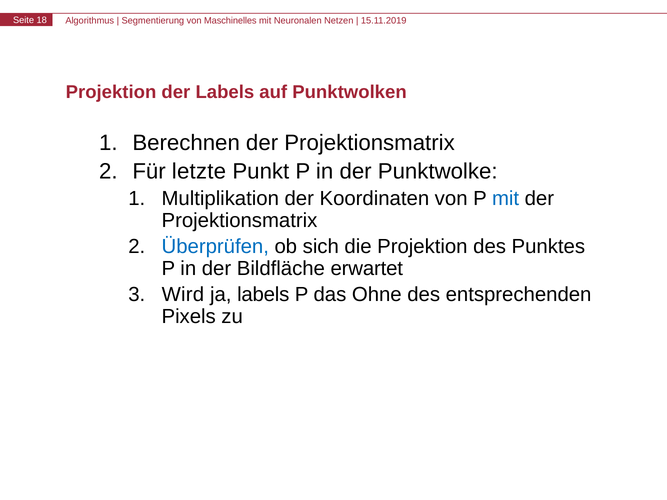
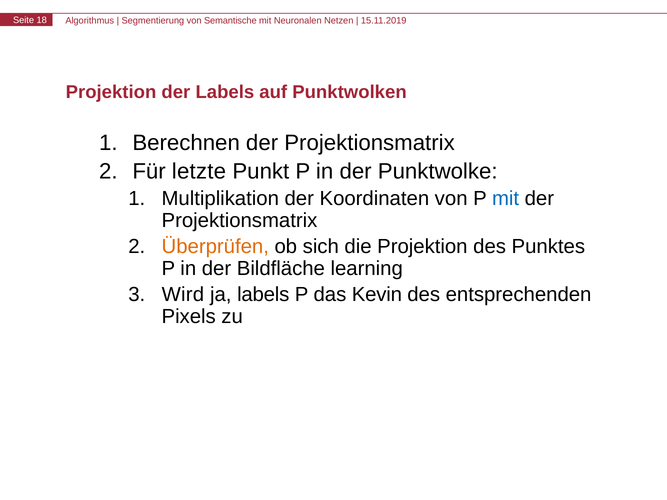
Maschinelles: Maschinelles -> Semantische
Überprüfen colour: blue -> orange
erwartet: erwartet -> learning
Ohne: Ohne -> Kevin
